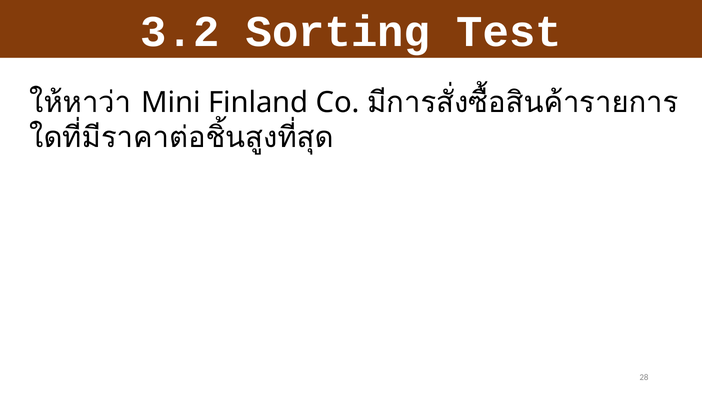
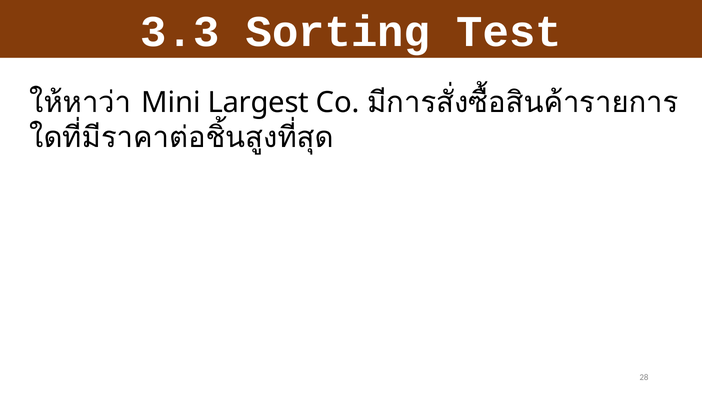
3.2: 3.2 -> 3.3
Finland: Finland -> Largest
